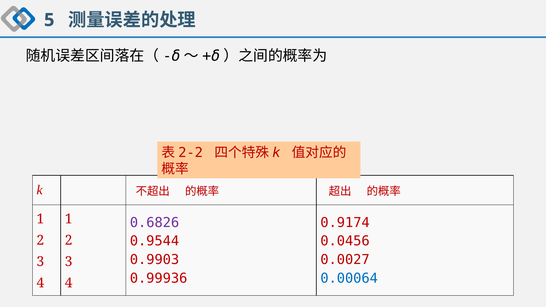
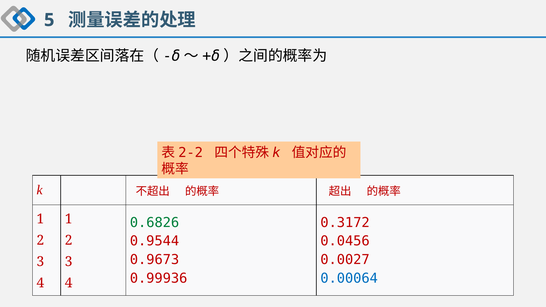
0.6826 colour: purple -> green
0.9174: 0.9174 -> 0.3172
0.9903: 0.9903 -> 0.9673
